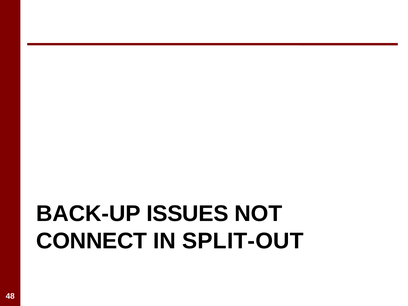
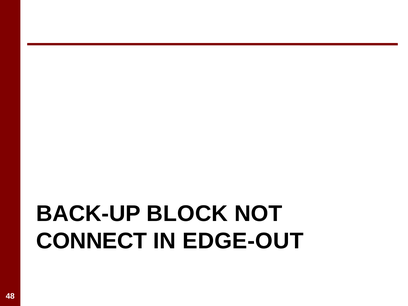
ISSUES: ISSUES -> BLOCK
SPLIT-OUT: SPLIT-OUT -> EDGE-OUT
